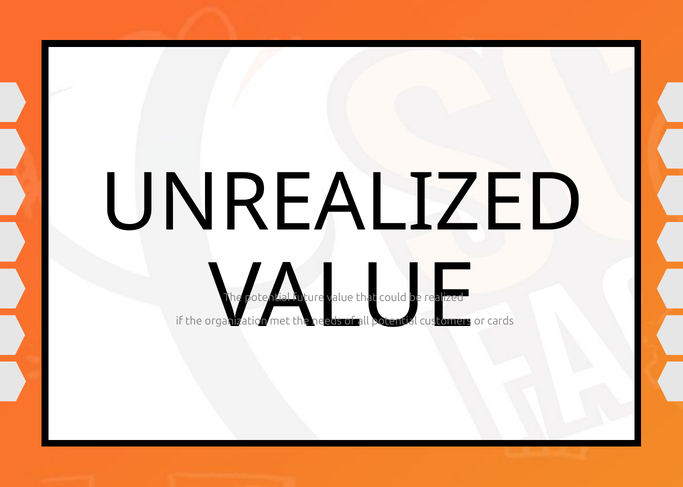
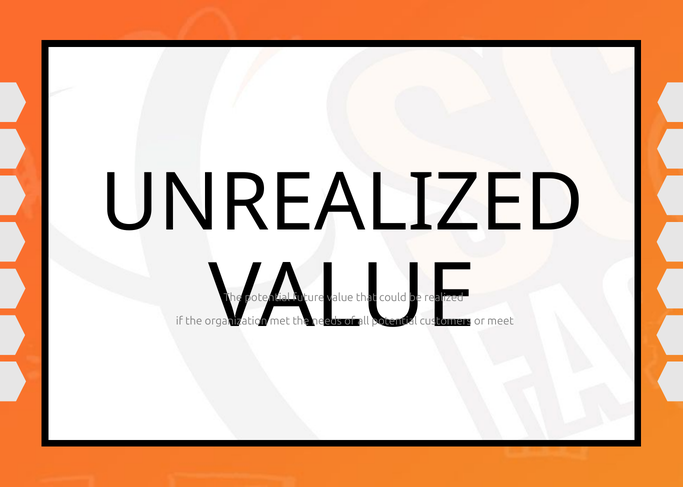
cards: cards -> meet
